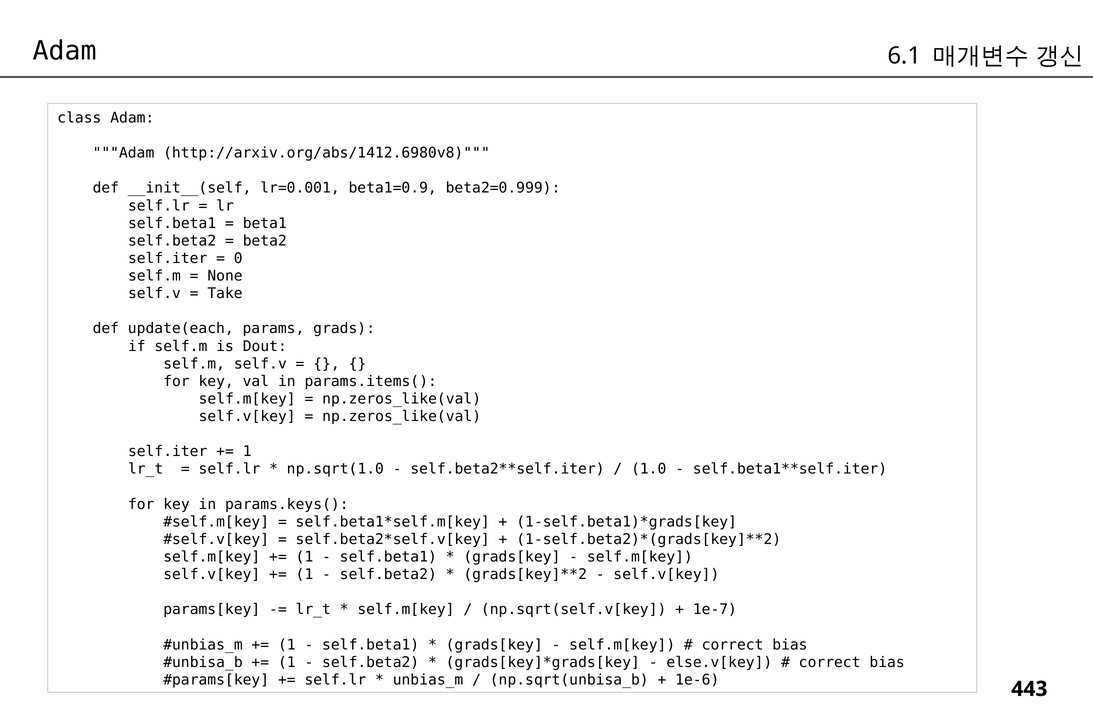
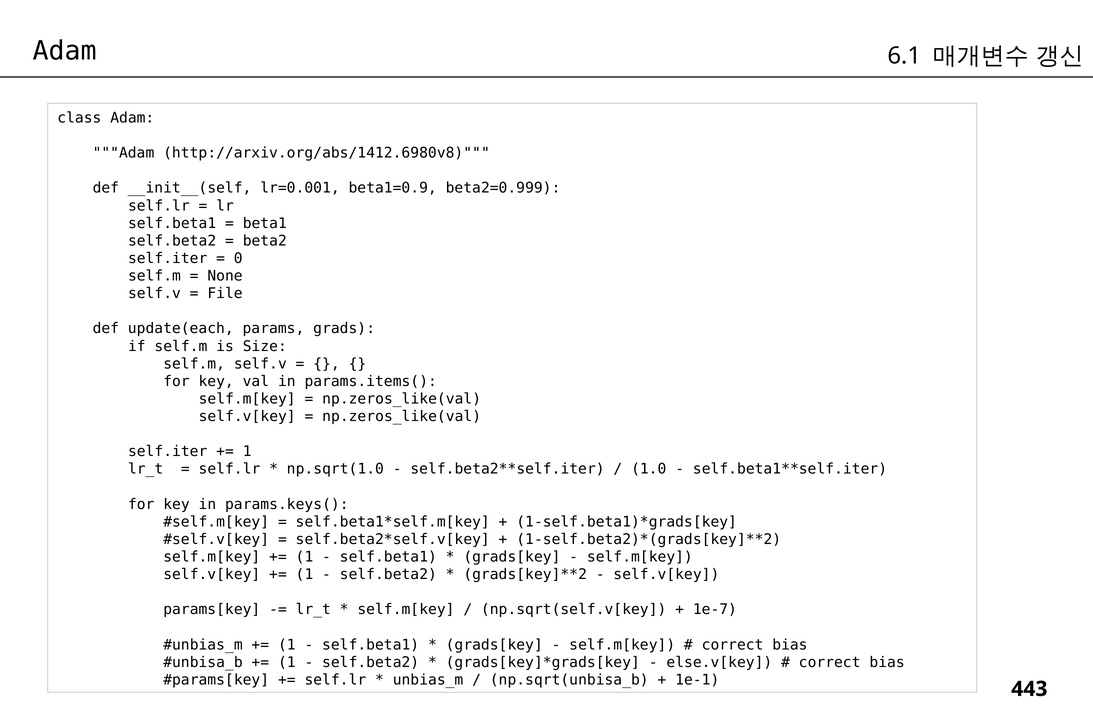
Take: Take -> File
Dout: Dout -> Size
1e-6: 1e-6 -> 1e-1
